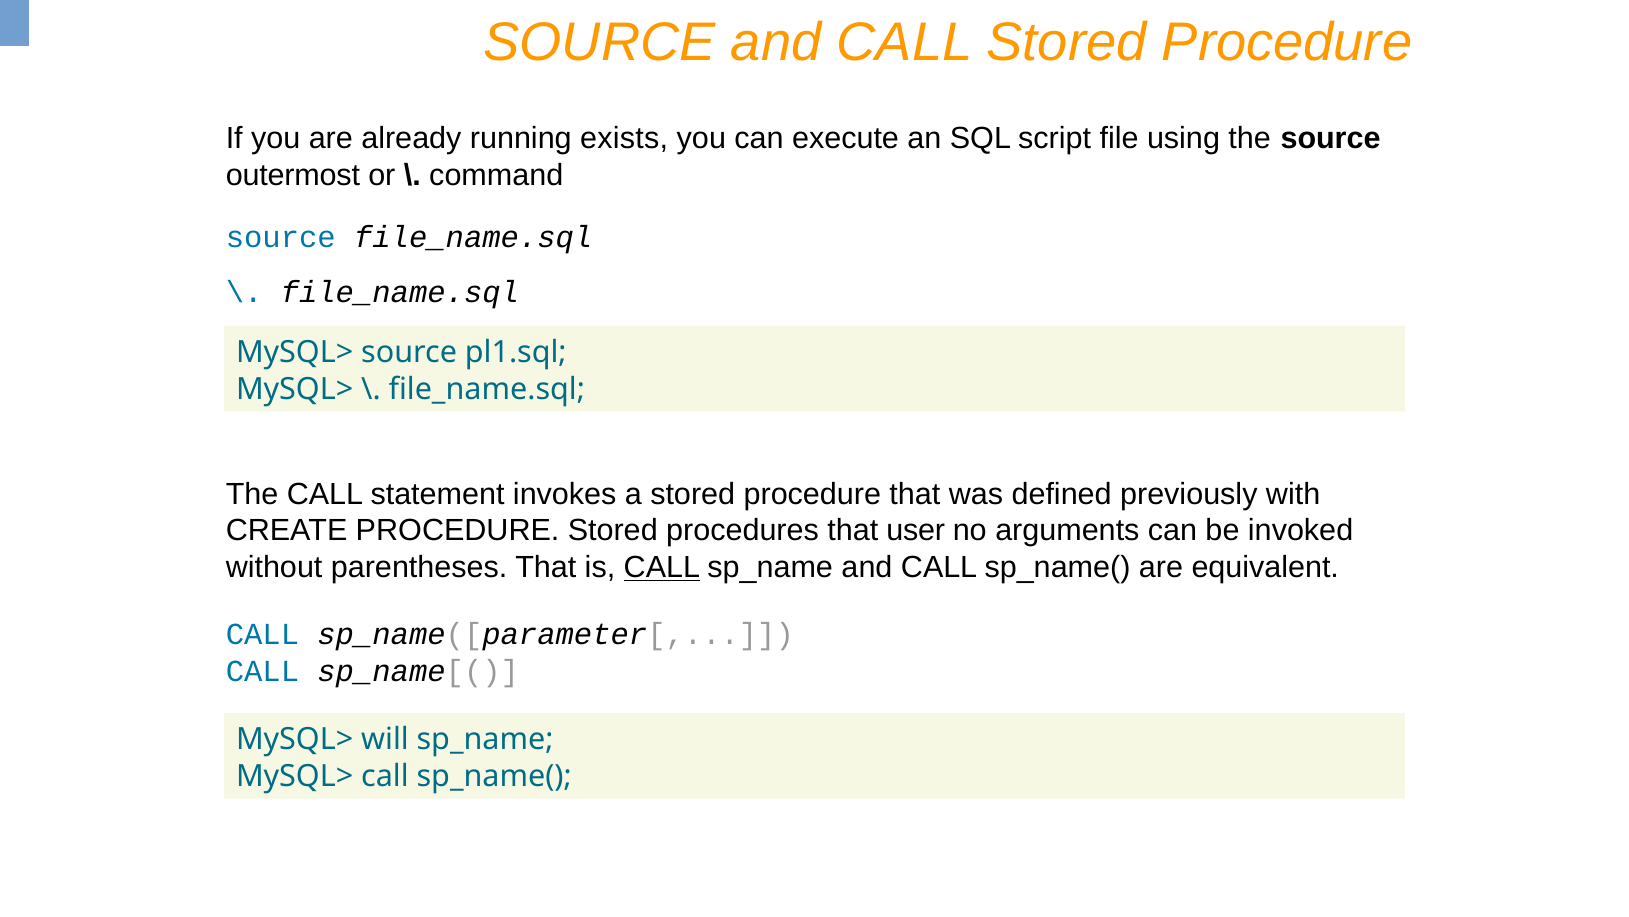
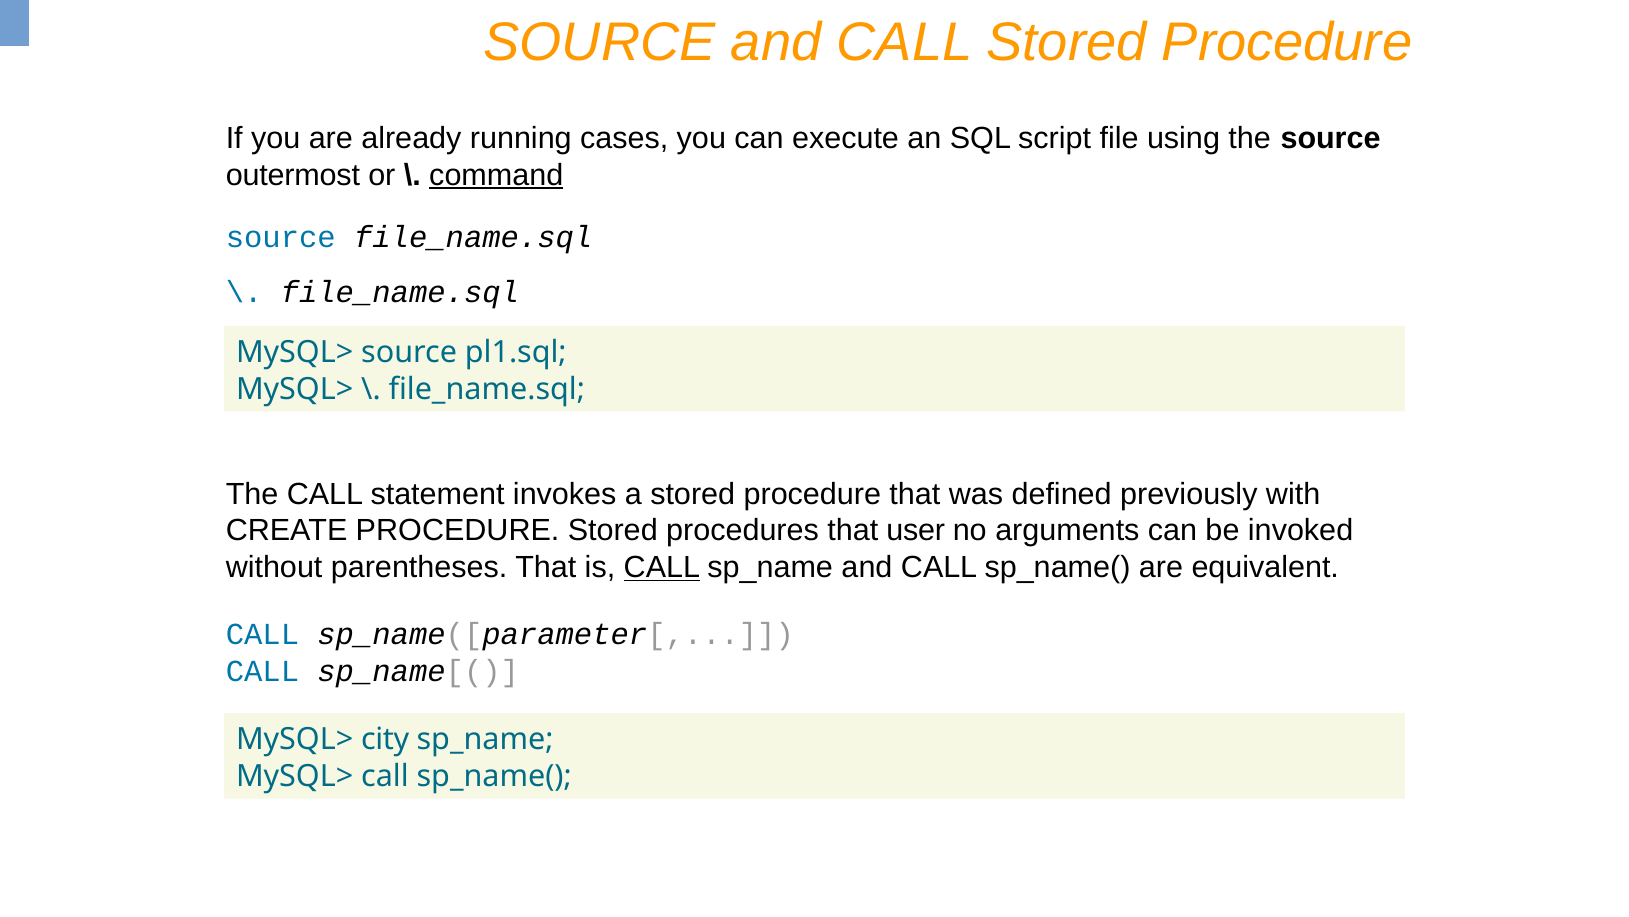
exists: exists -> cases
command underline: none -> present
will: will -> city
